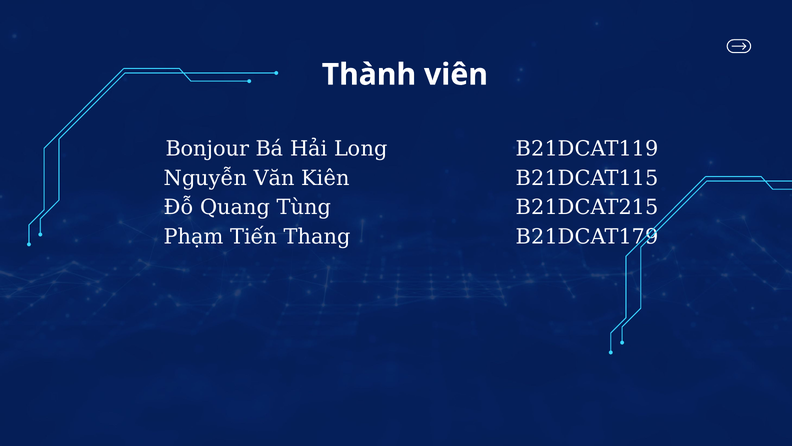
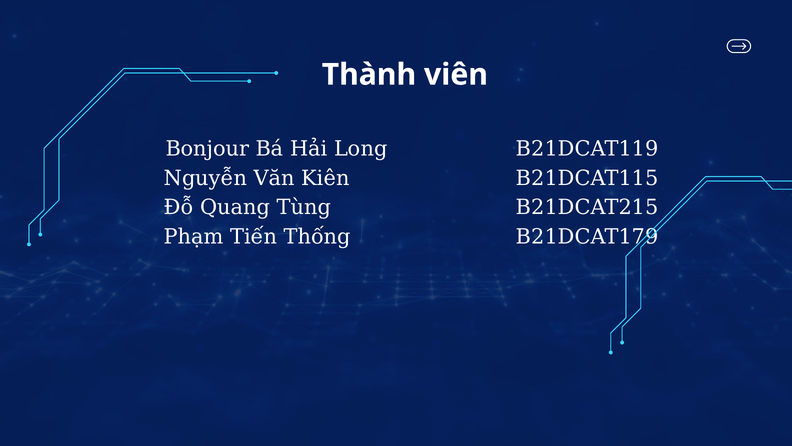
Thang: Thang -> Thống
